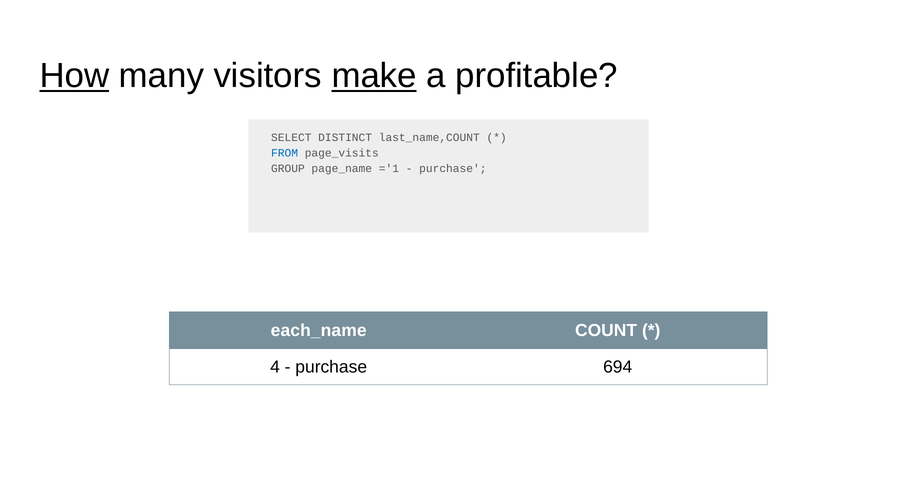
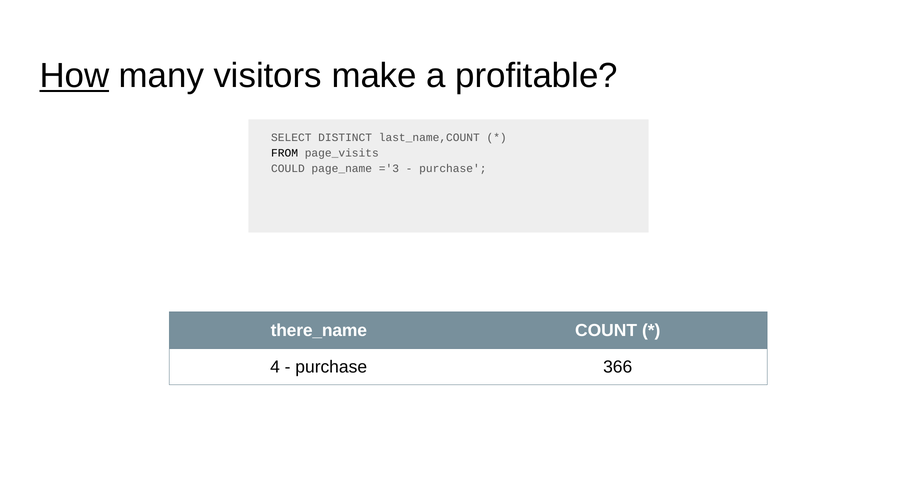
make underline: present -> none
FROM colour: blue -> black
GROUP: GROUP -> COULD
='1: ='1 -> ='3
each_name: each_name -> there_name
694: 694 -> 366
